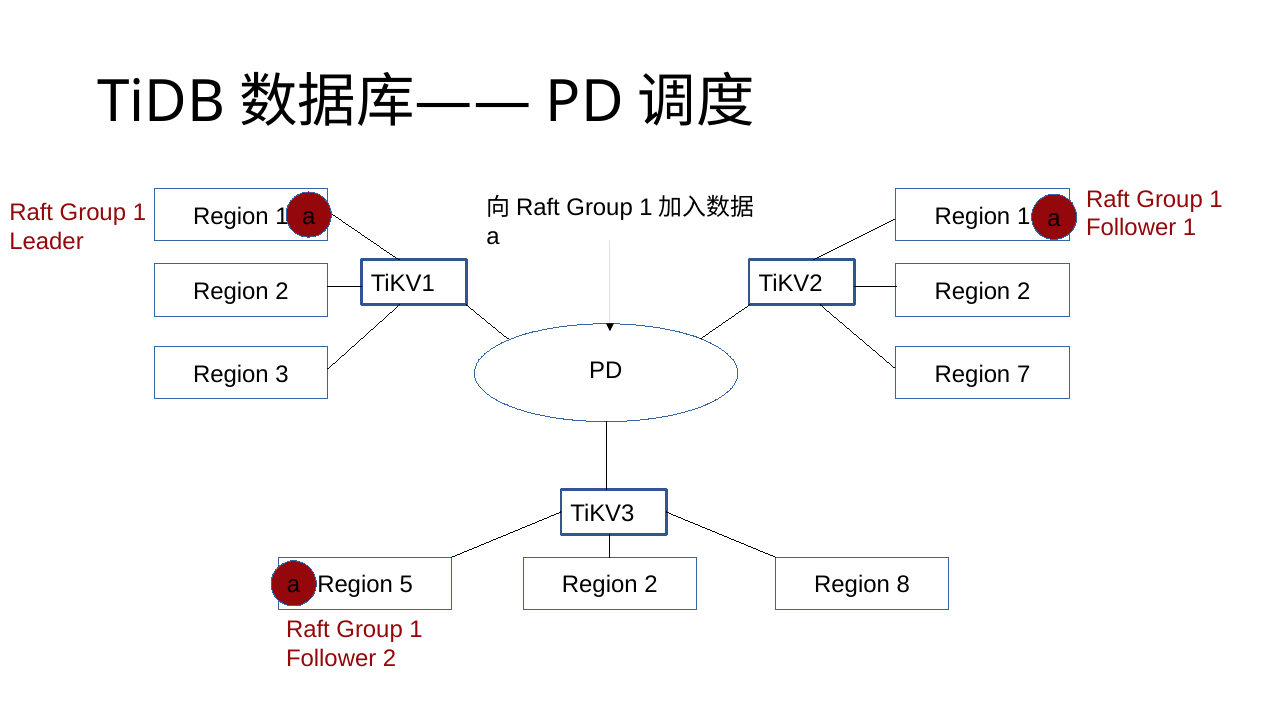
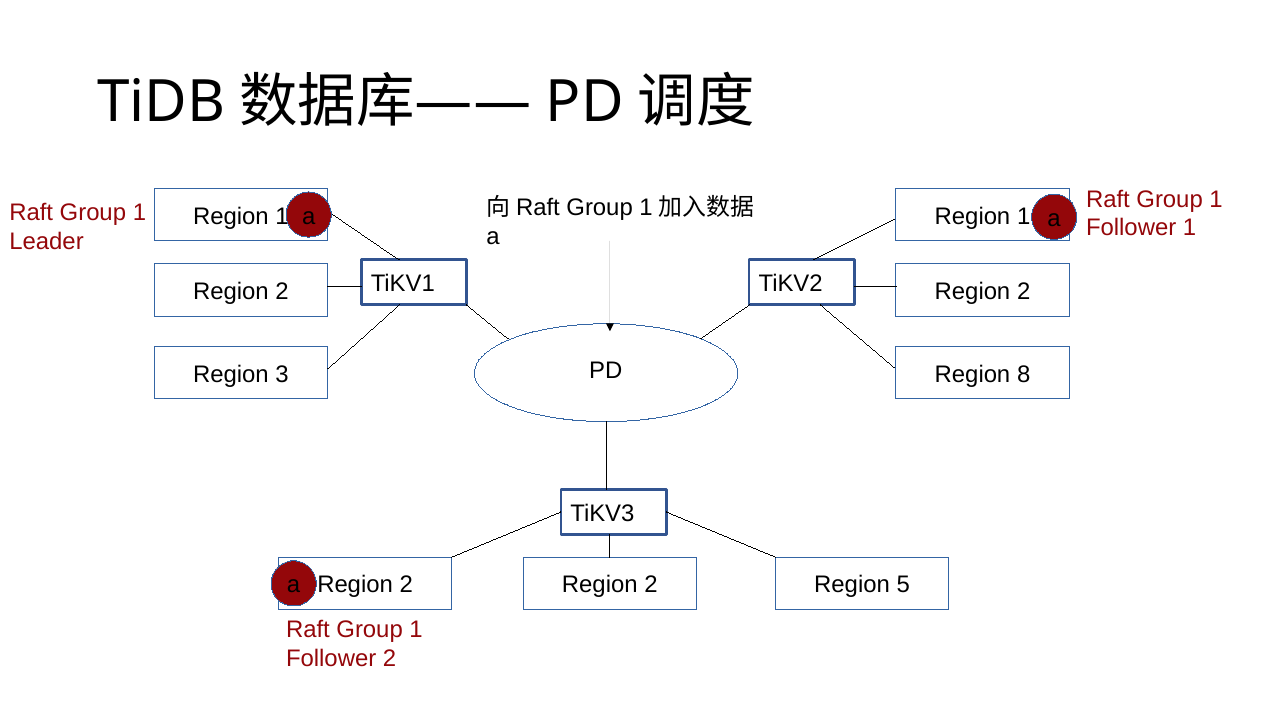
7: 7 -> 8
5 at (406, 585): 5 -> 2
8: 8 -> 5
